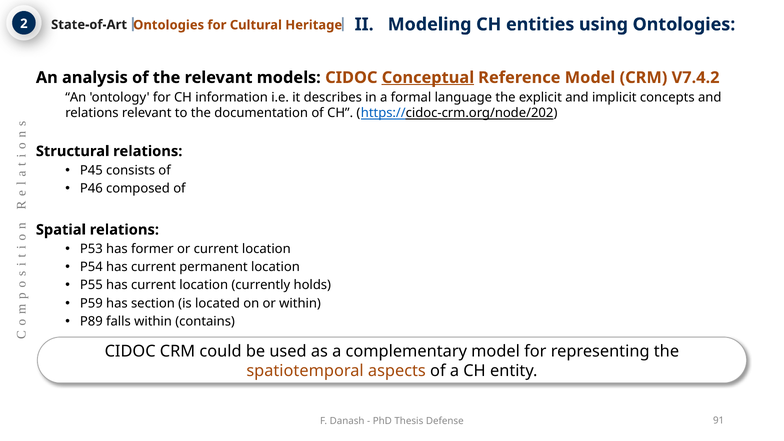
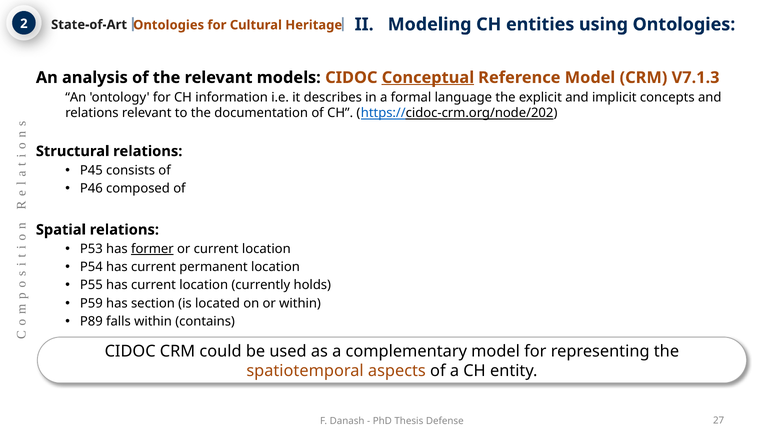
V7.4.2: V7.4.2 -> V7.1.3
former underline: none -> present
91: 91 -> 27
